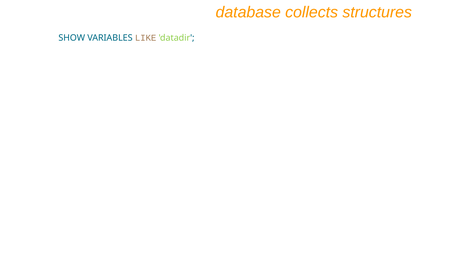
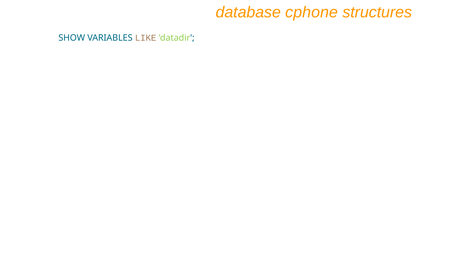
collects: collects -> cphone
